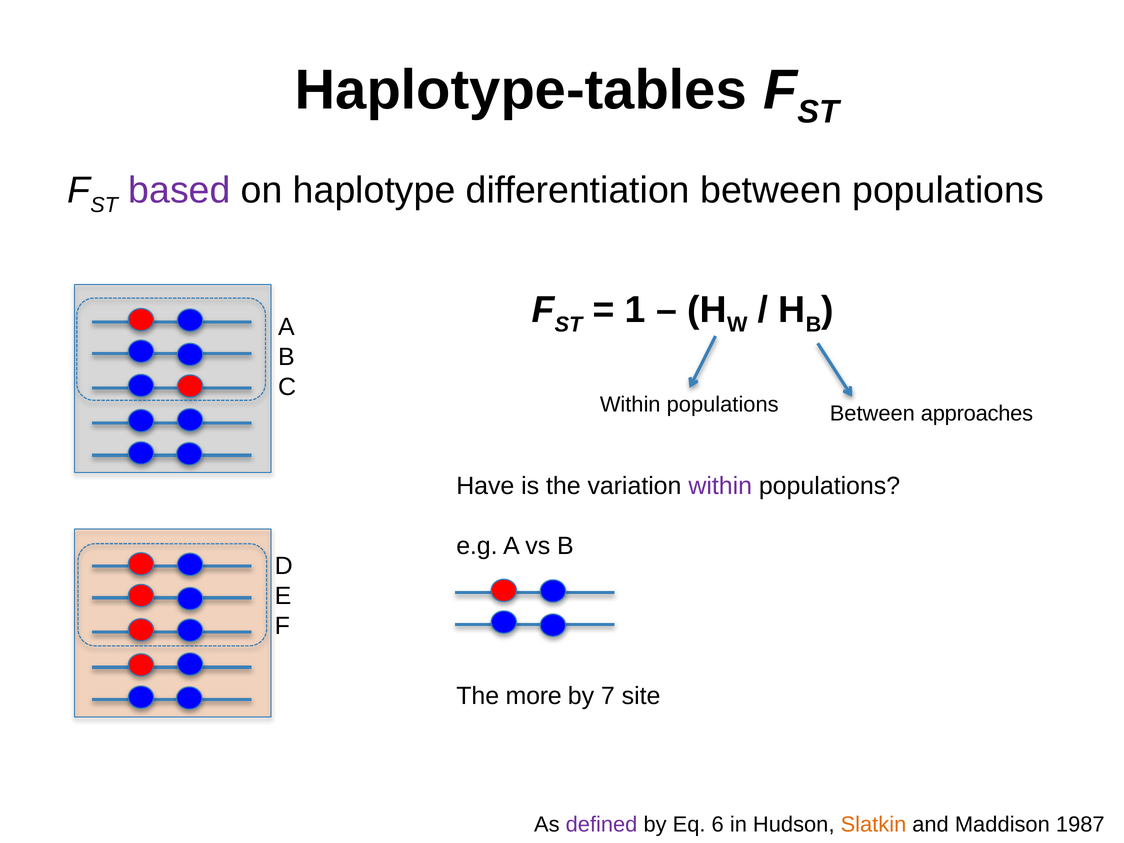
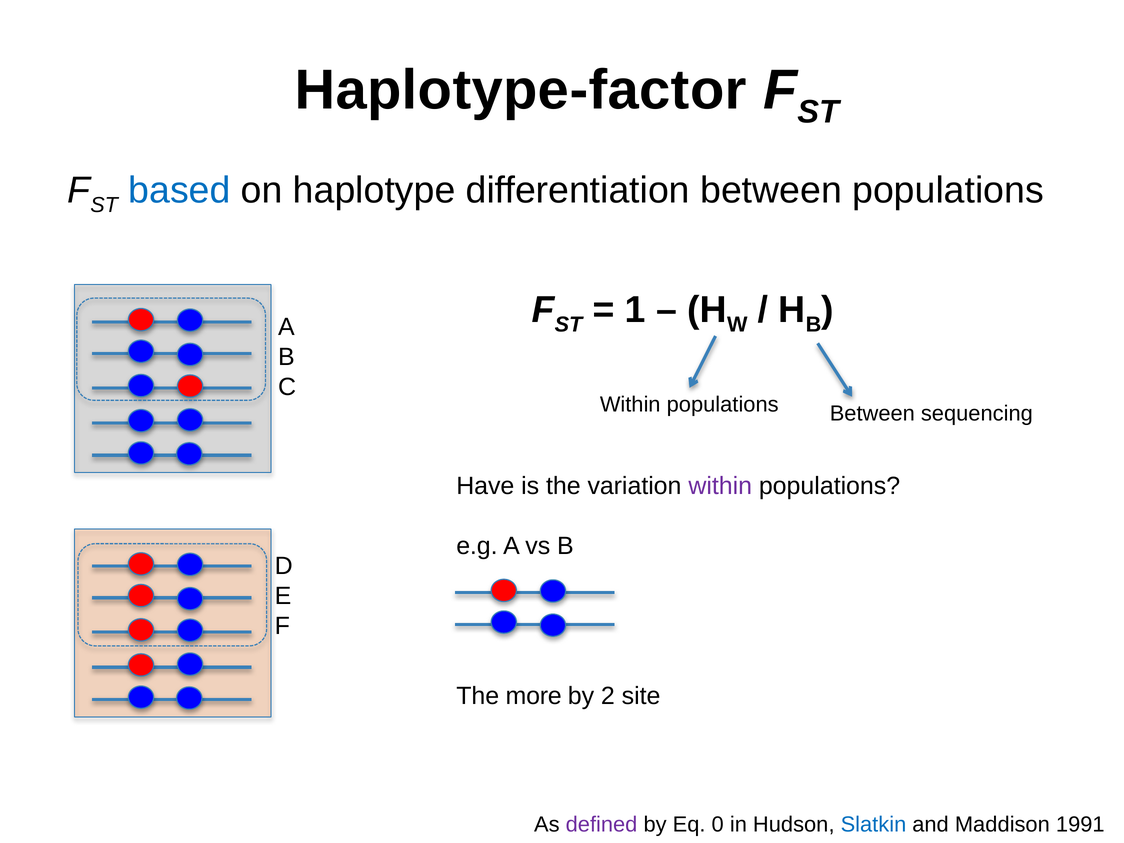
Haplotype-tables: Haplotype-tables -> Haplotype-factor
based colour: purple -> blue
approaches: approaches -> sequencing
7: 7 -> 2
6: 6 -> 0
Slatkin colour: orange -> blue
1987: 1987 -> 1991
